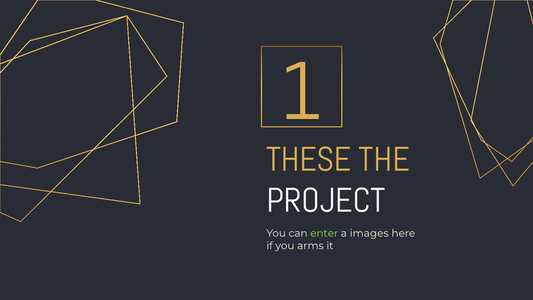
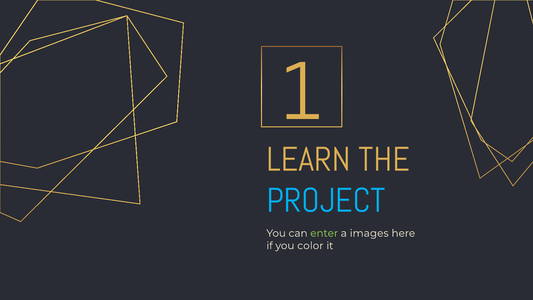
THESE: THESE -> LEARN
PROJECT colour: white -> light blue
arms: arms -> color
